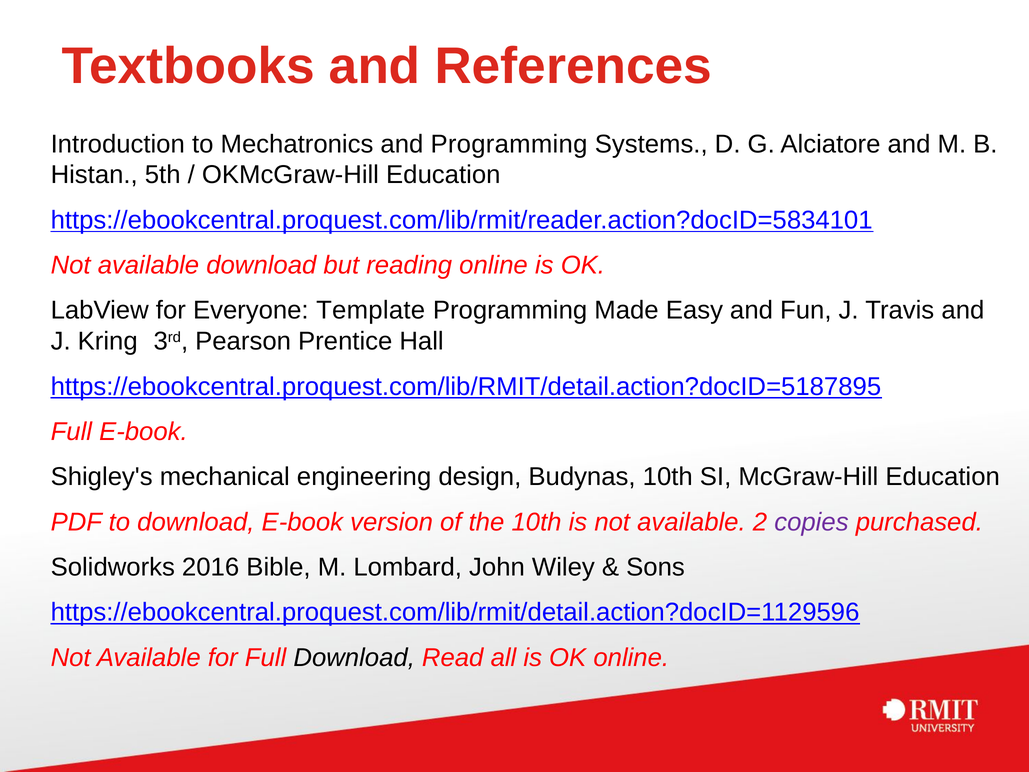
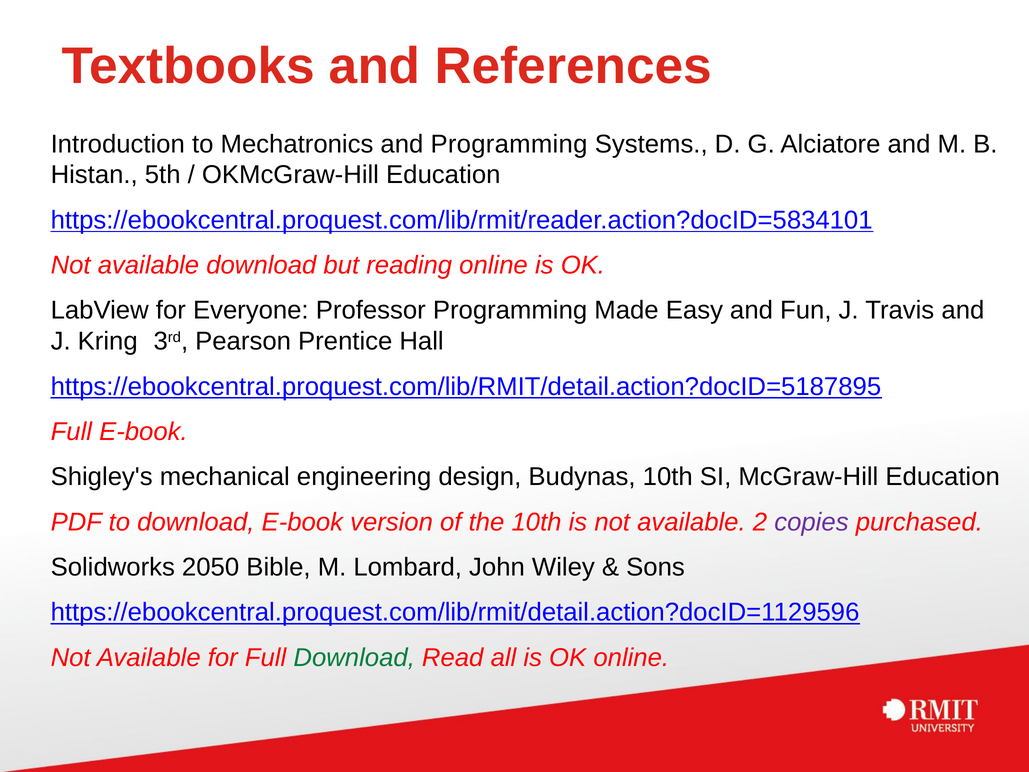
Template: Template -> Professor
2016: 2016 -> 2050
Download at (354, 657) colour: black -> green
